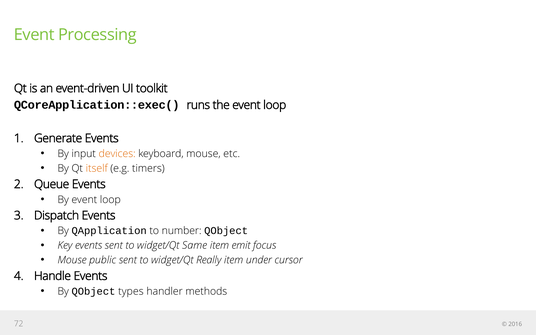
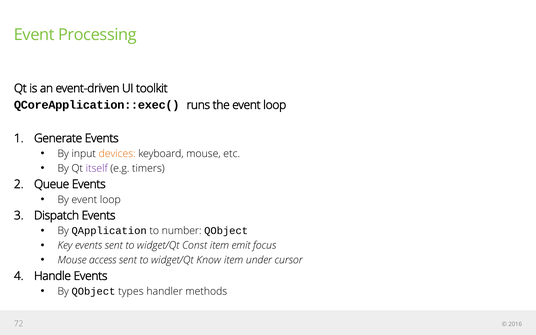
itself colour: orange -> purple
Same: Same -> Const
public: public -> access
Really: Really -> Know
